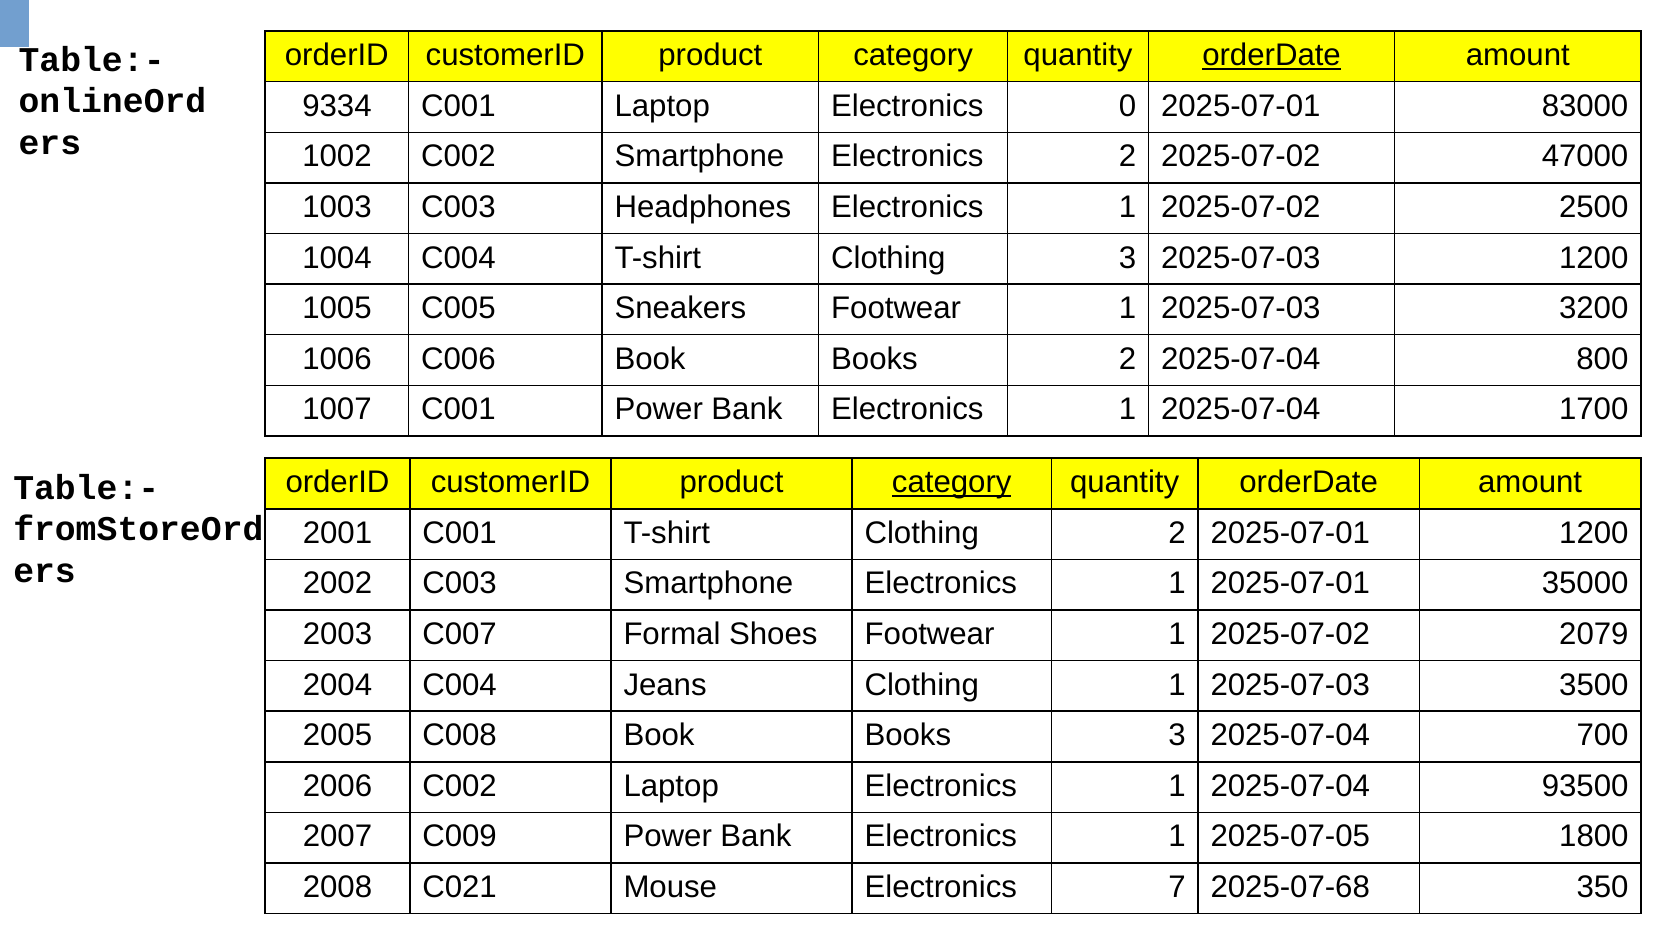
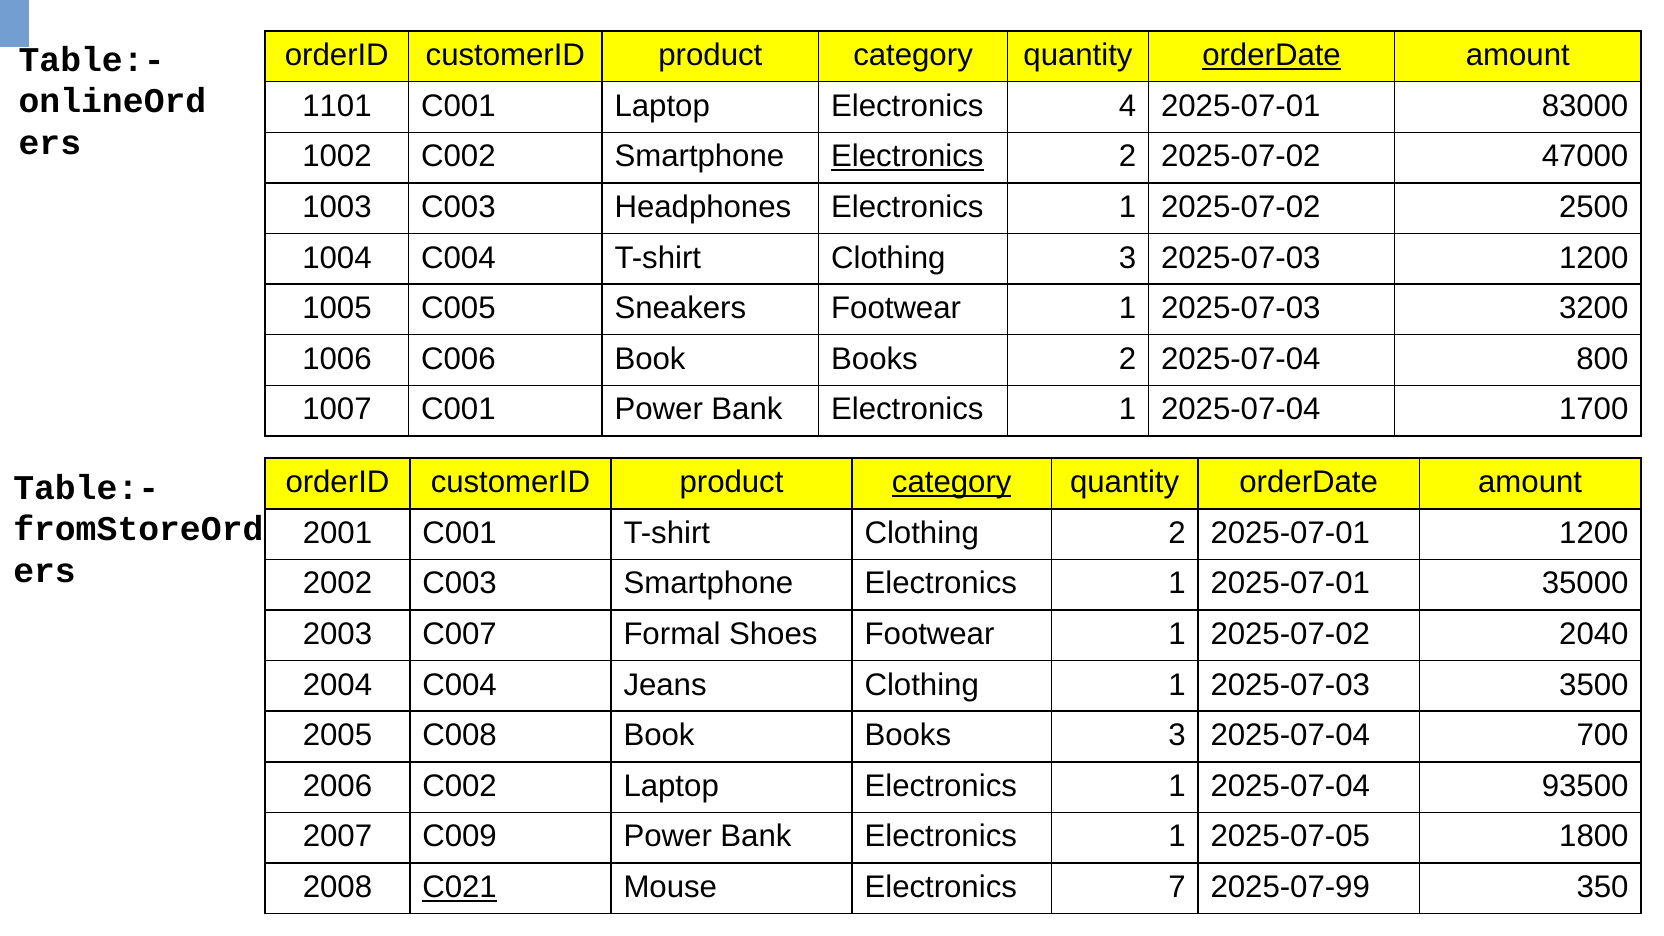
9334: 9334 -> 1101
0: 0 -> 4
Electronics at (907, 157) underline: none -> present
2079: 2079 -> 2040
C021 underline: none -> present
2025-07-68: 2025-07-68 -> 2025-07-99
